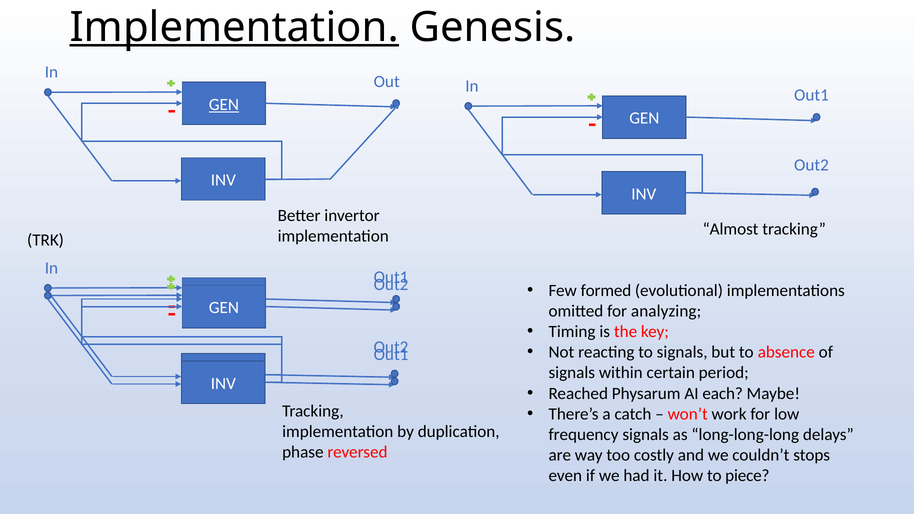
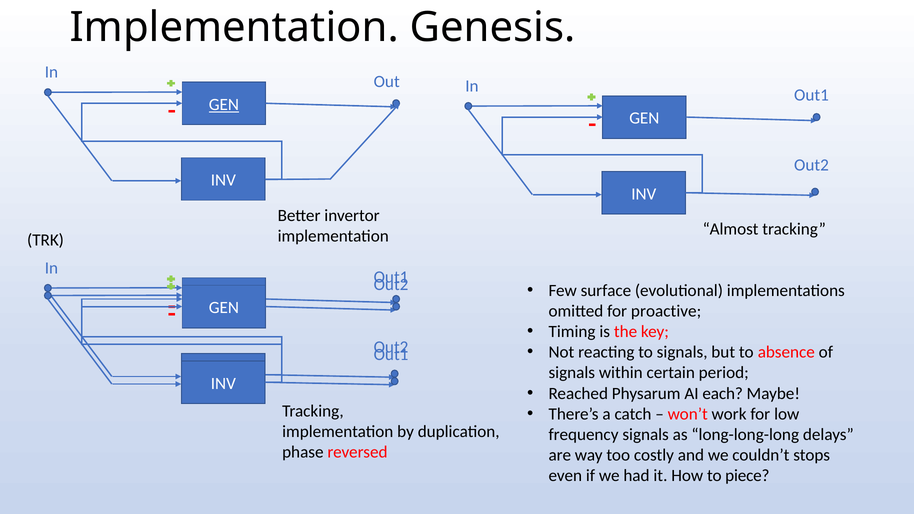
Implementation at (234, 27) underline: present -> none
formed: formed -> surface
analyzing: analyzing -> proactive
